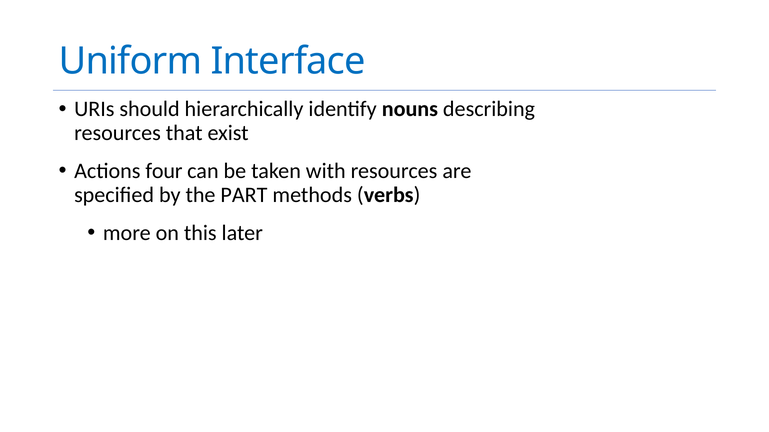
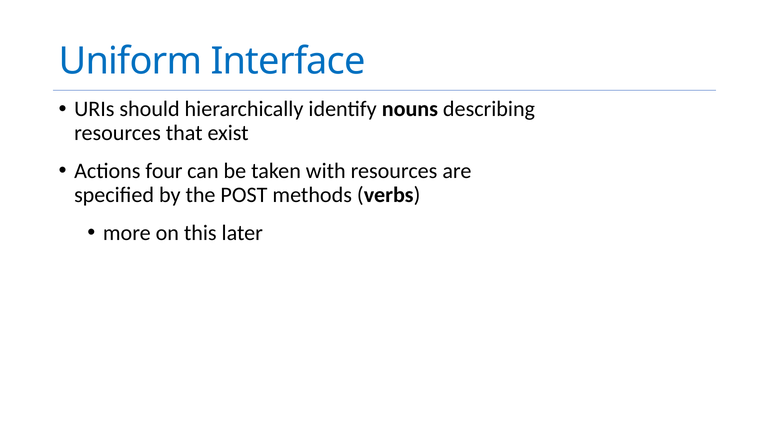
PART: PART -> POST
